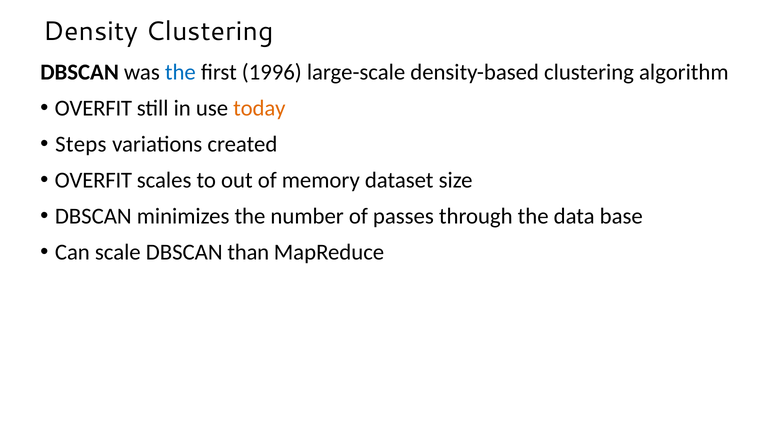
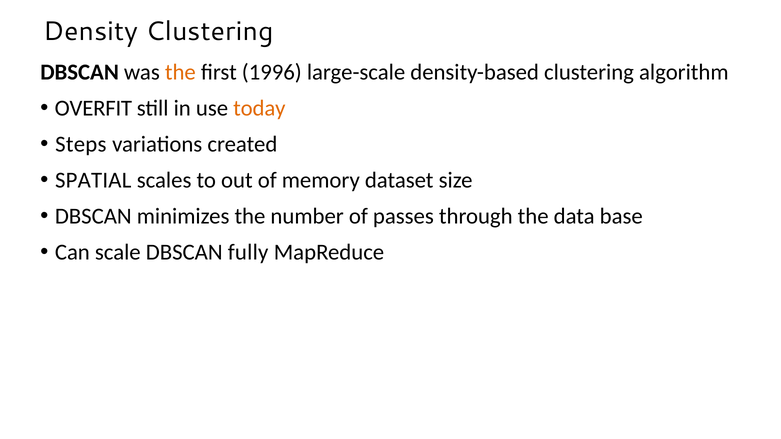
the at (180, 72) colour: blue -> orange
OVERFIT at (93, 180): OVERFIT -> SPATIAL
than: than -> fully
